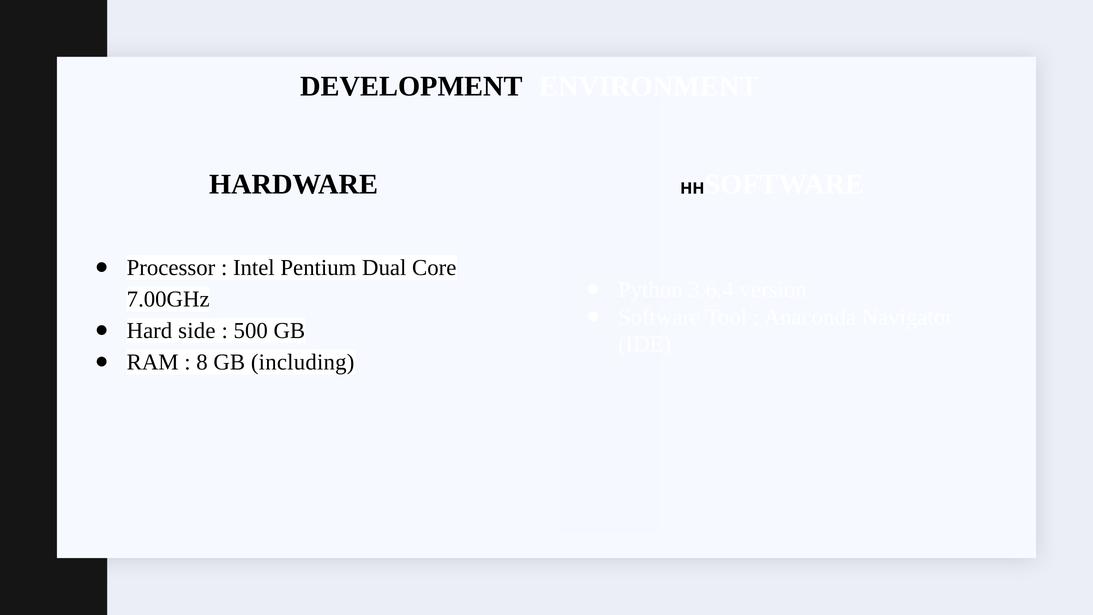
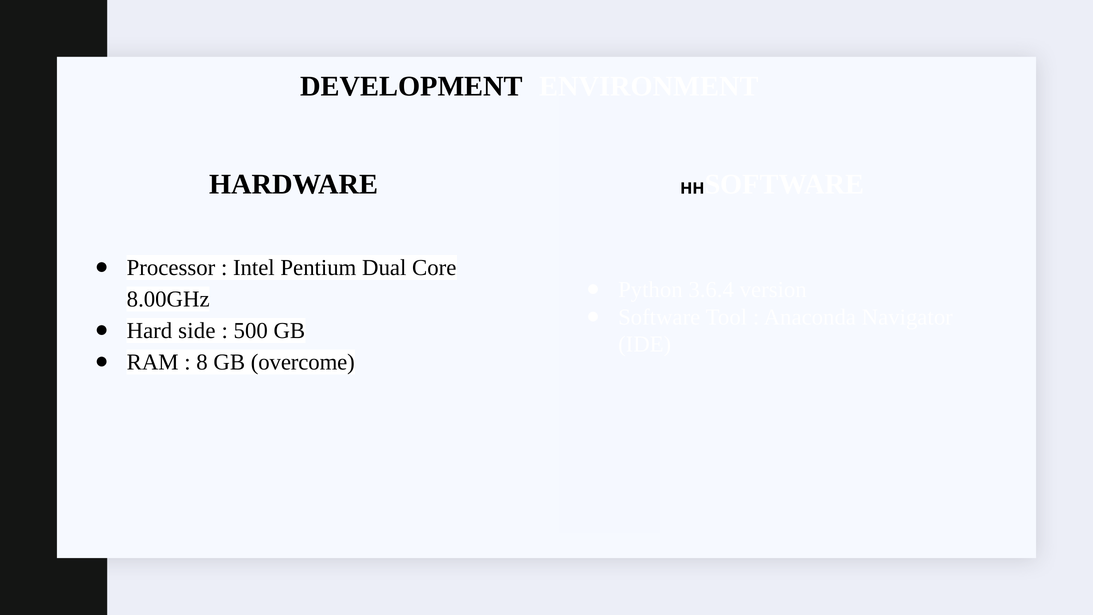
7.00GHz: 7.00GHz -> 8.00GHz
including: including -> overcome
